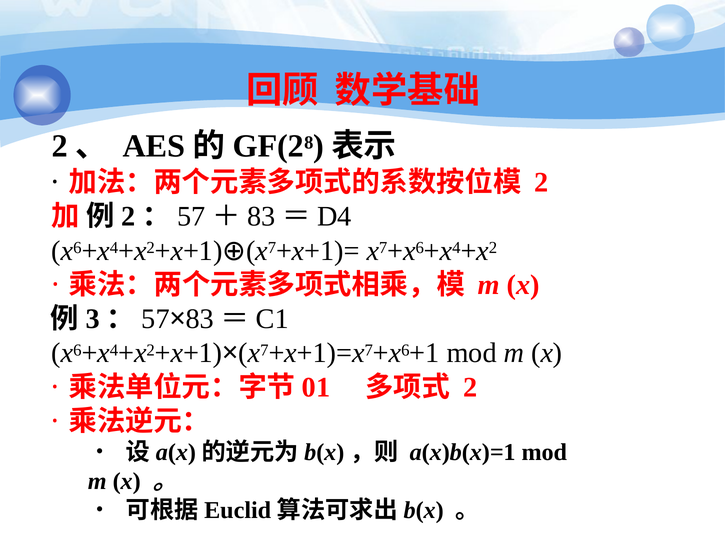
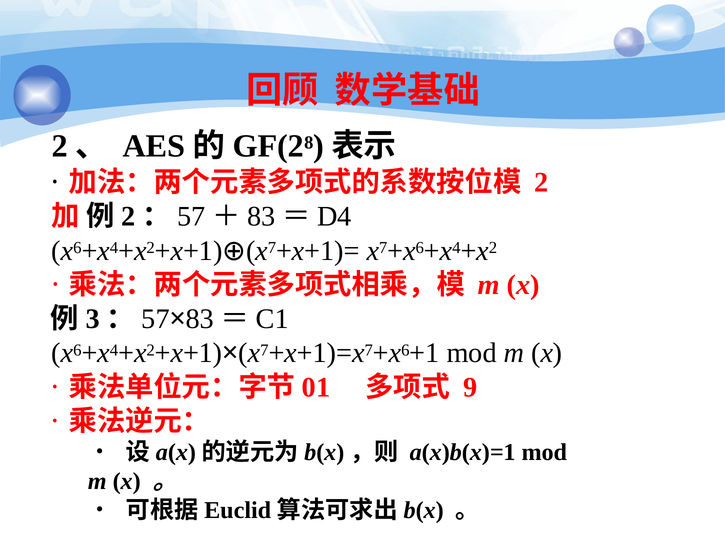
2 at (470, 387): 2 -> 9
